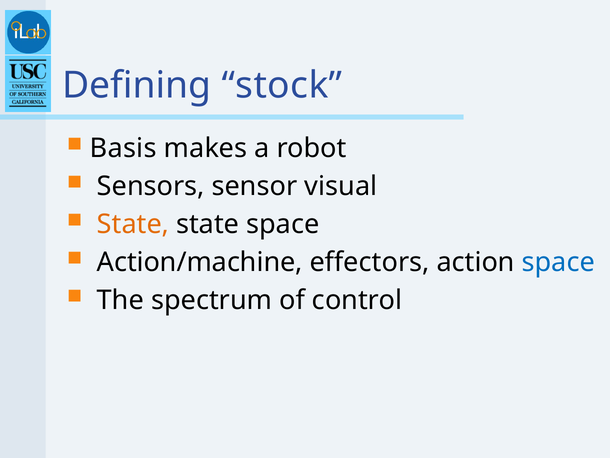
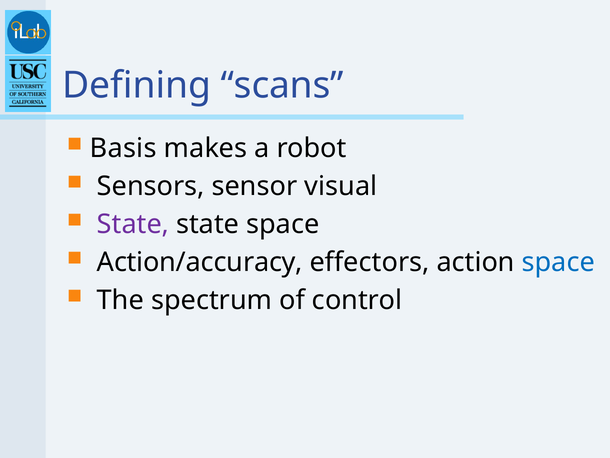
stock: stock -> scans
State at (133, 224) colour: orange -> purple
Action/machine: Action/machine -> Action/accuracy
